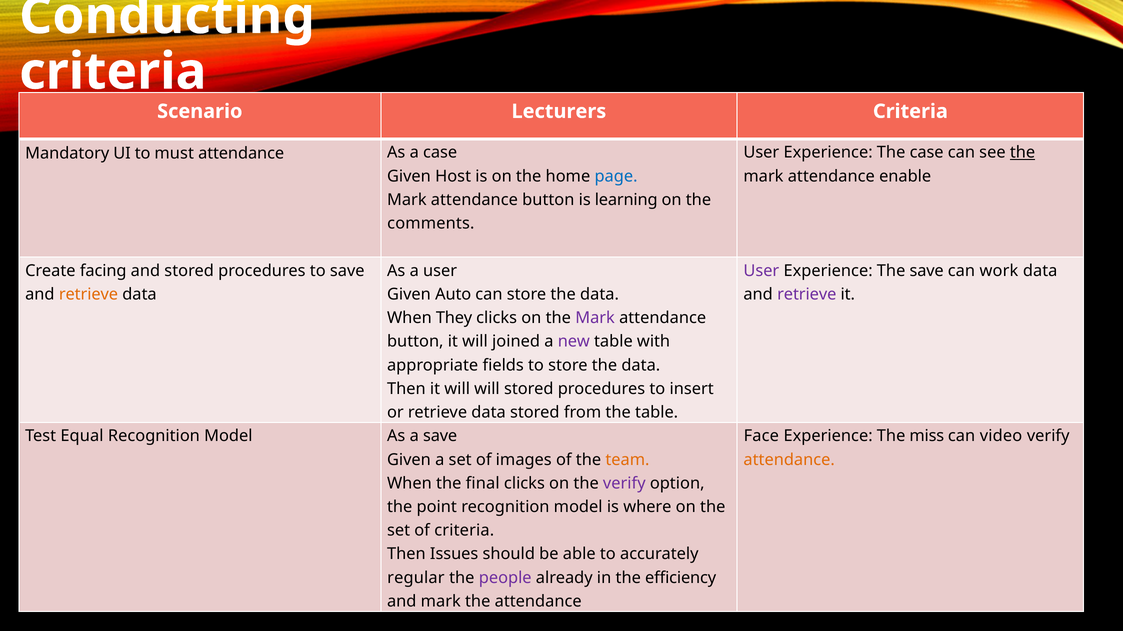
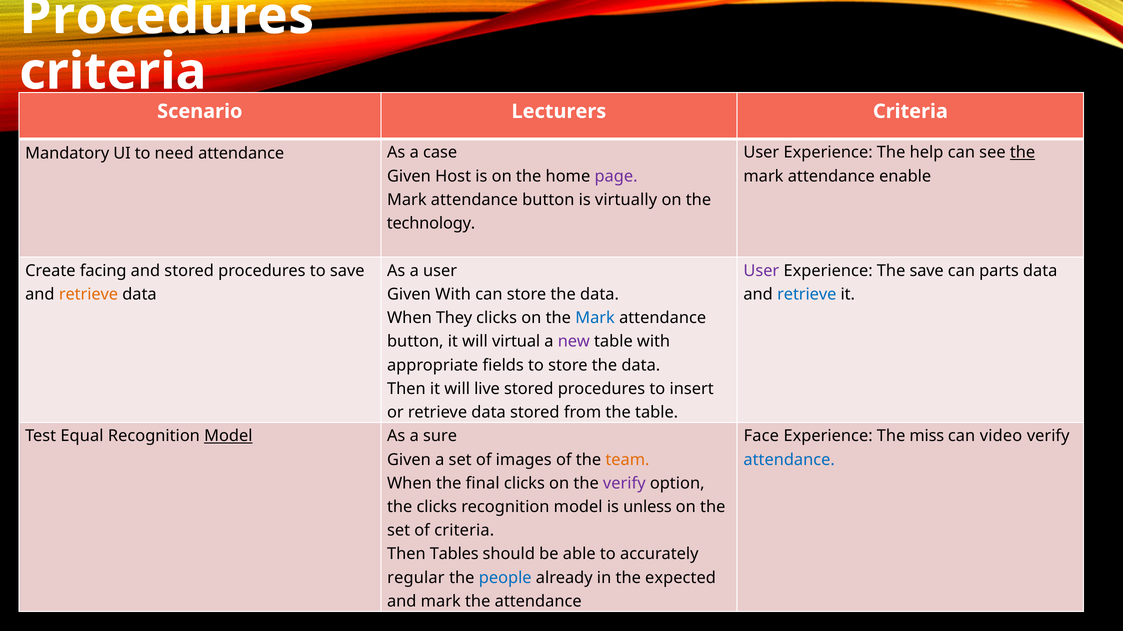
Conducting at (167, 16): Conducting -> Procedures
The case: case -> help
must: must -> need
page colour: blue -> purple
learning: learning -> virtually
comments: comments -> technology
work: work -> parts
Given Auto: Auto -> With
retrieve at (807, 295) colour: purple -> blue
Mark at (595, 318) colour: purple -> blue
joined: joined -> virtual
will will: will -> live
Model at (228, 436) underline: none -> present
a save: save -> sure
attendance at (789, 460) colour: orange -> blue
the point: point -> clicks
where: where -> unless
Issues: Issues -> Tables
people colour: purple -> blue
efficiency: efficiency -> expected
